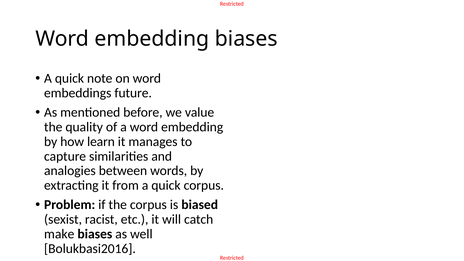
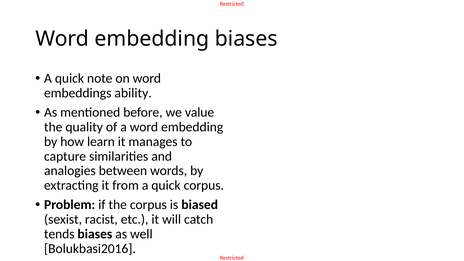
future: future -> ability
make: make -> tends
